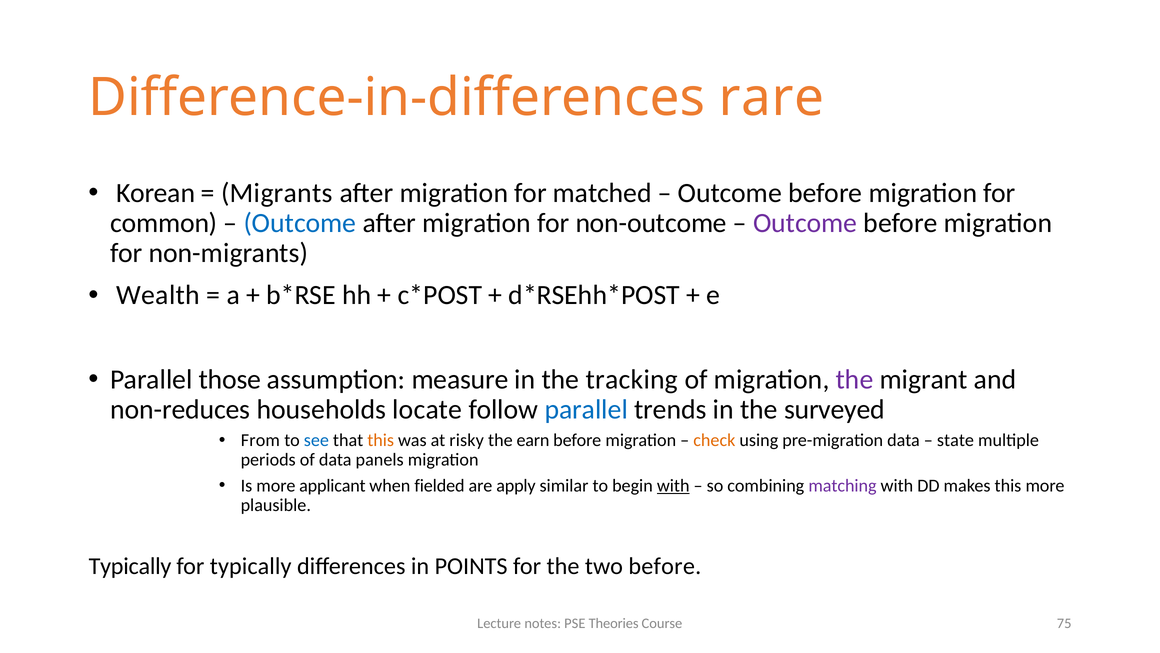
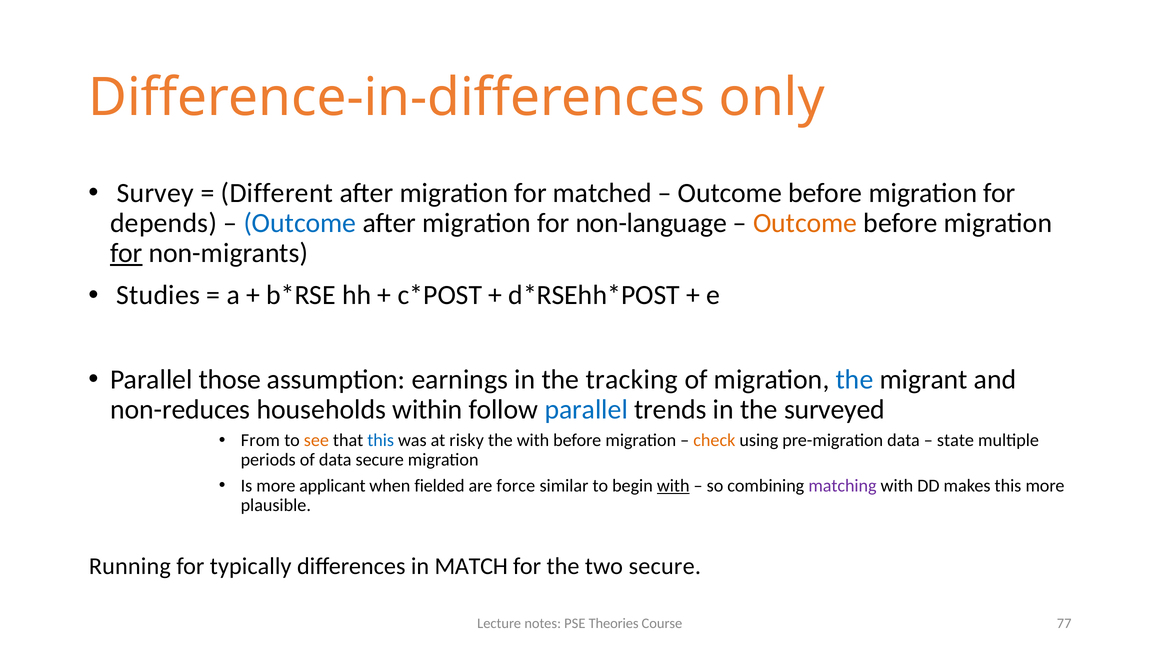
rare: rare -> only
Korean: Korean -> Survey
Migrants: Migrants -> Different
common: common -> depends
non-outcome: non-outcome -> non-language
Outcome at (805, 223) colour: purple -> orange
for at (126, 253) underline: none -> present
Wealth: Wealth -> Studies
measure: measure -> earnings
the at (855, 379) colour: purple -> blue
locate: locate -> within
see colour: blue -> orange
this at (381, 440) colour: orange -> blue
the earn: earn -> with
data panels: panels -> secure
apply: apply -> force
Typically at (130, 566): Typically -> Running
POINTS: POINTS -> MATCH
two before: before -> secure
75: 75 -> 77
